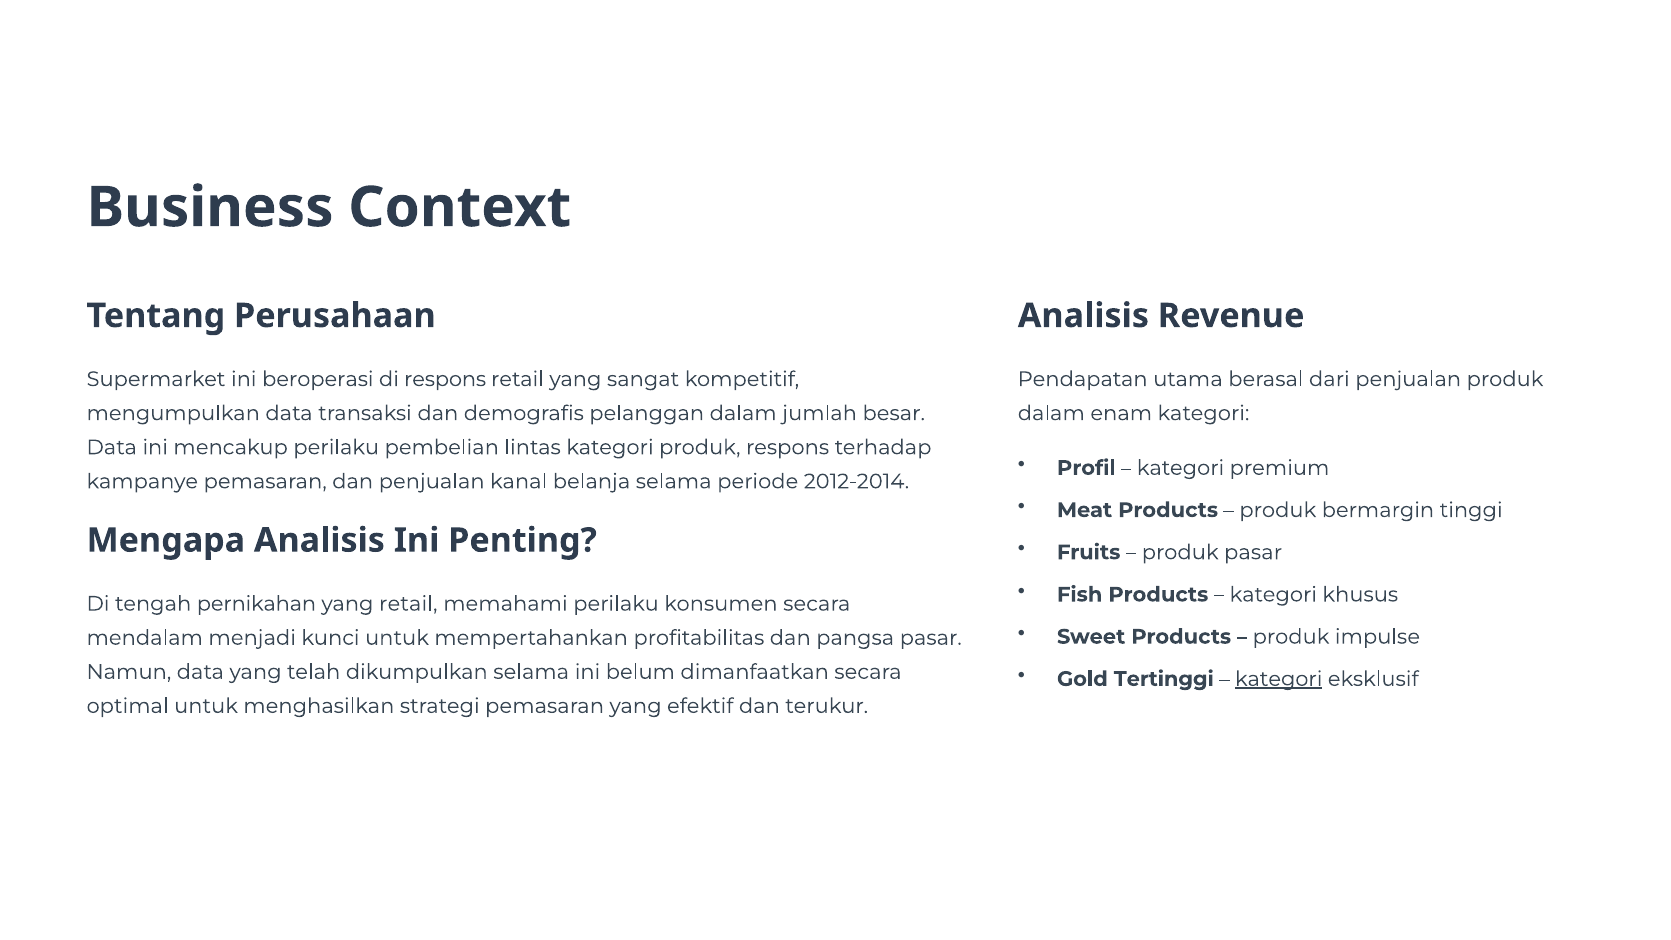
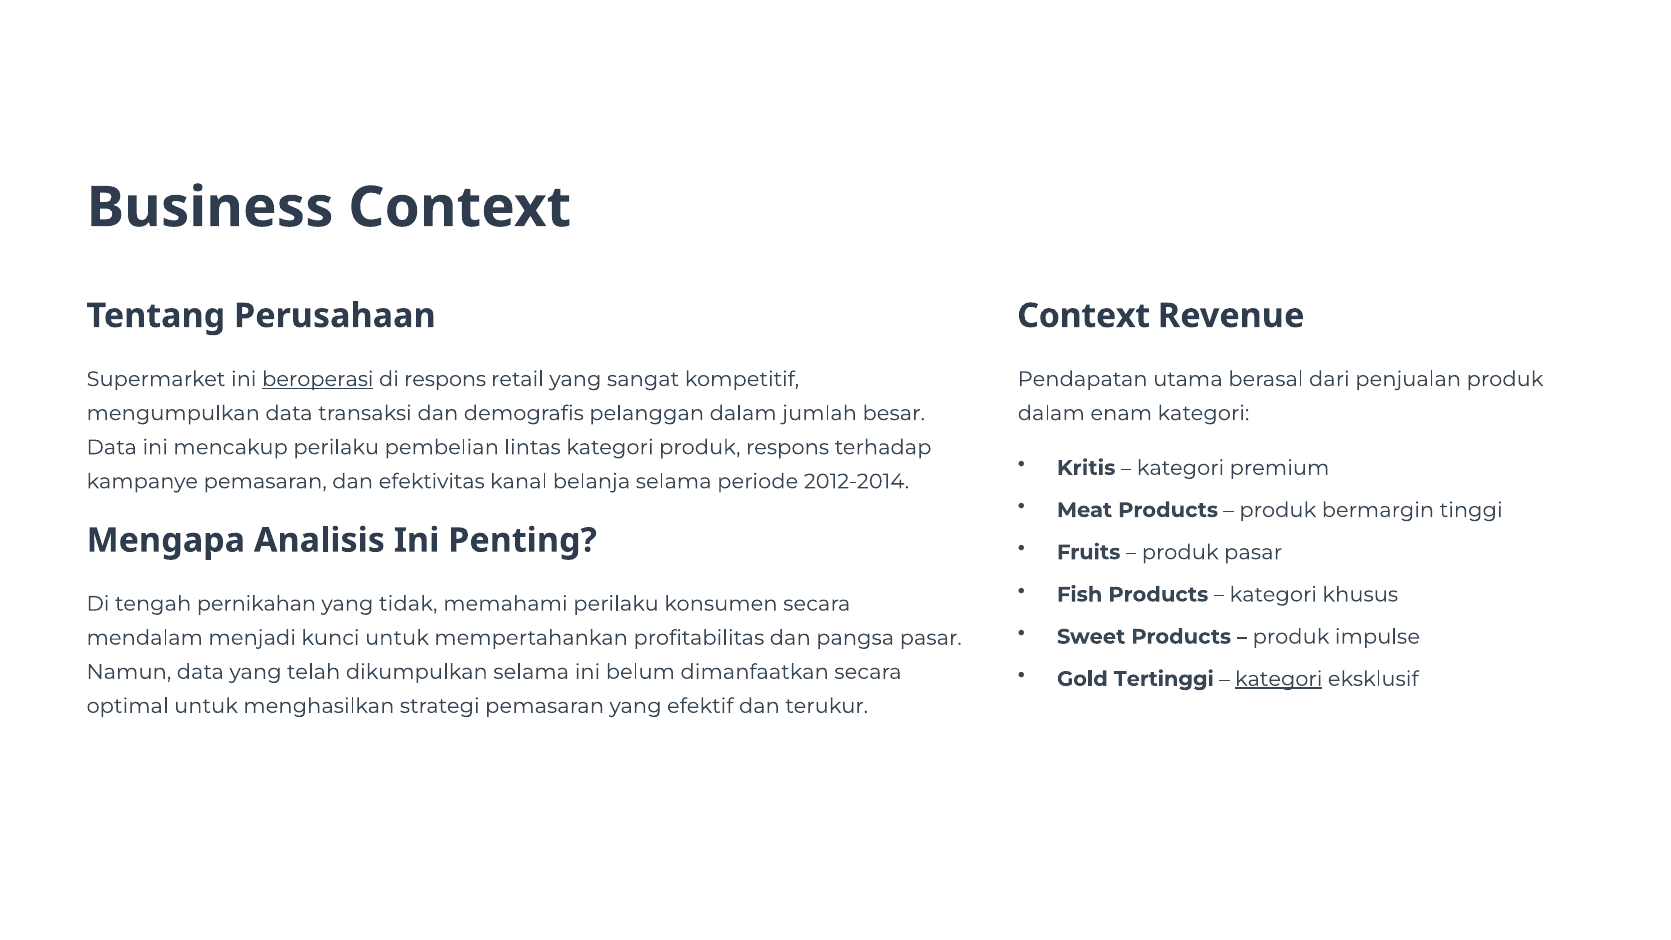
Analisis at (1083, 316): Analisis -> Context
beroperasi underline: none -> present
Profil: Profil -> Kritis
dan penjualan: penjualan -> efektivitas
yang retail: retail -> tidak
